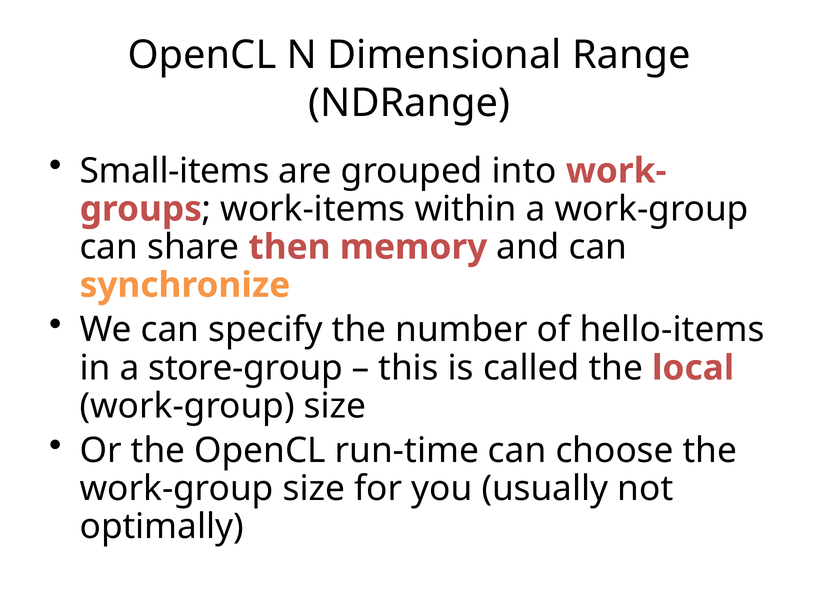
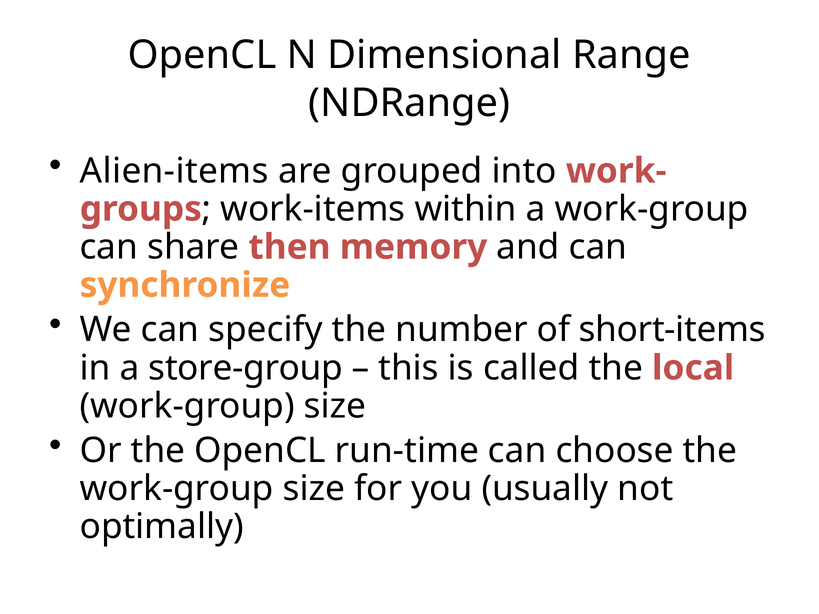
Small-items: Small-items -> Alien-items
hello-items: hello-items -> short-items
